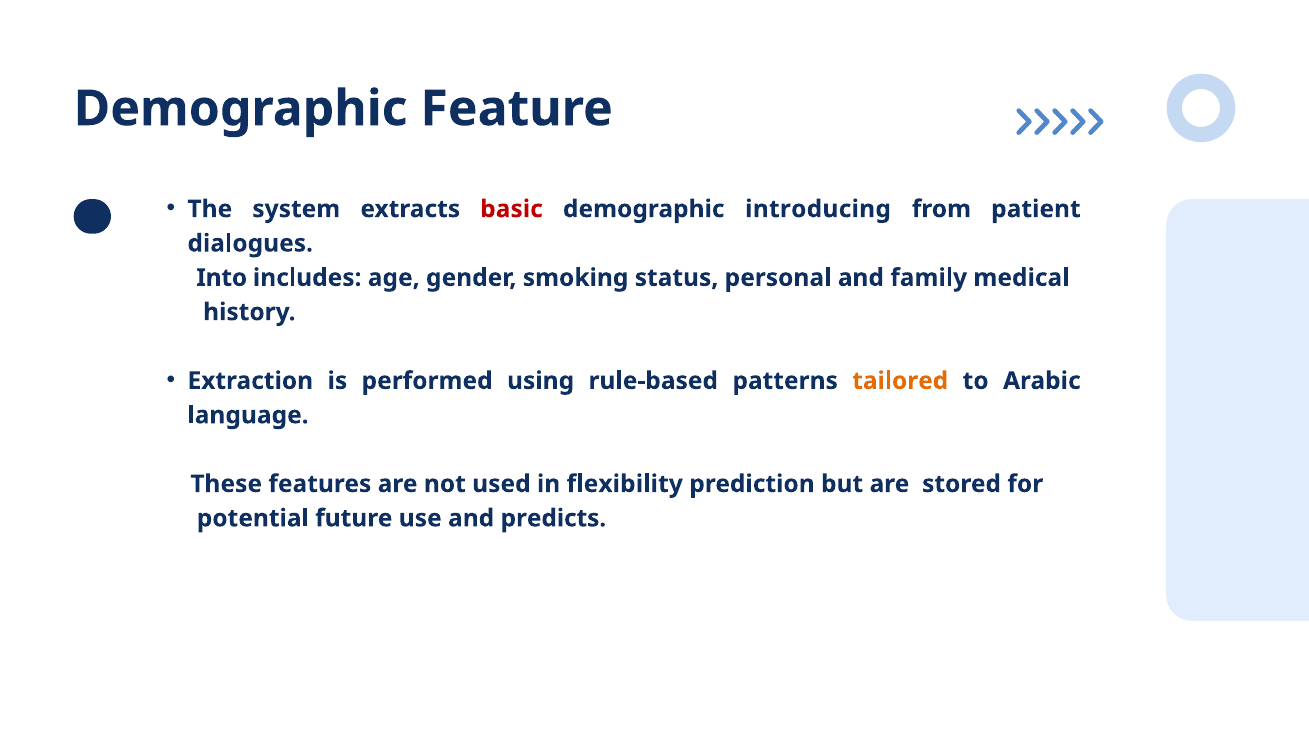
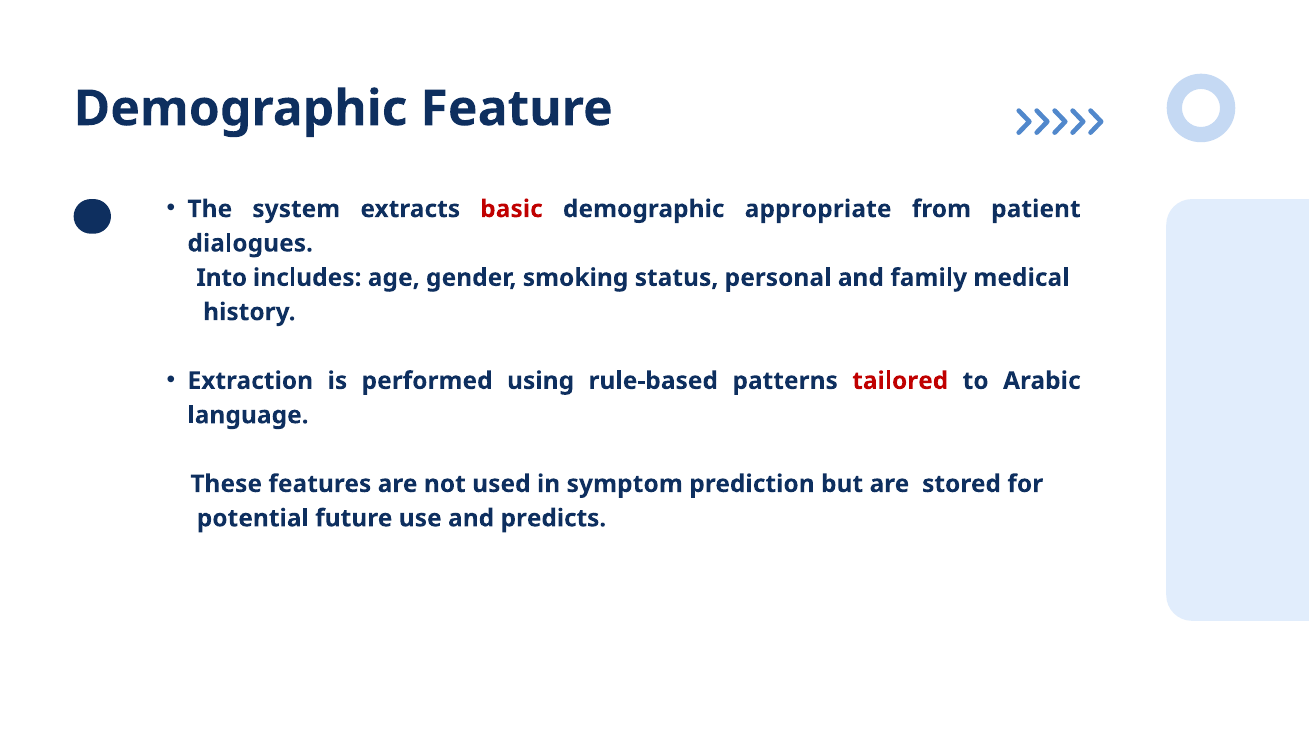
introducing: introducing -> appropriate
tailored colour: orange -> red
flexibility: flexibility -> symptom
